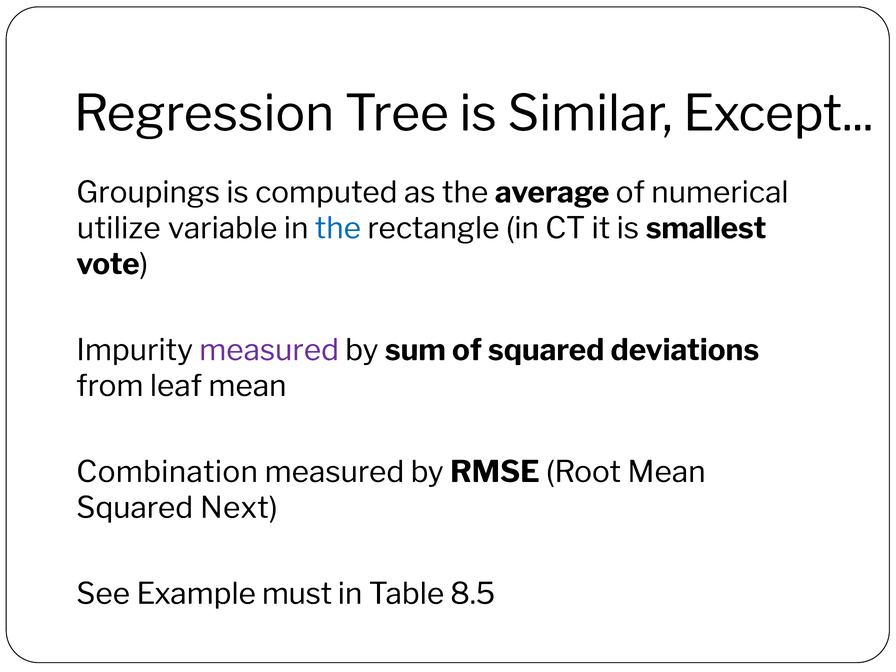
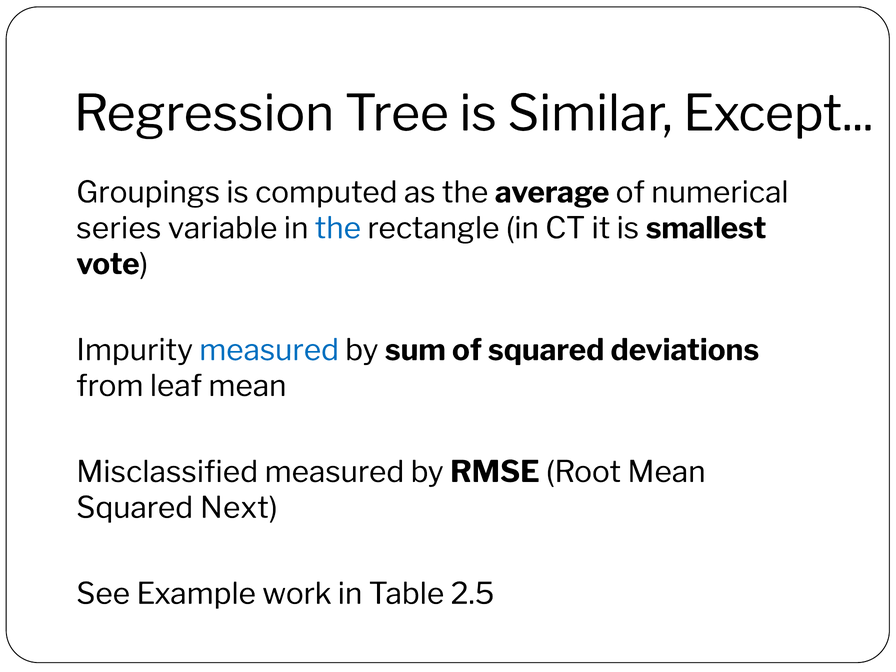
utilize: utilize -> series
measured at (269, 350) colour: purple -> blue
Combination: Combination -> Misclassified
must: must -> work
8.5: 8.5 -> 2.5
